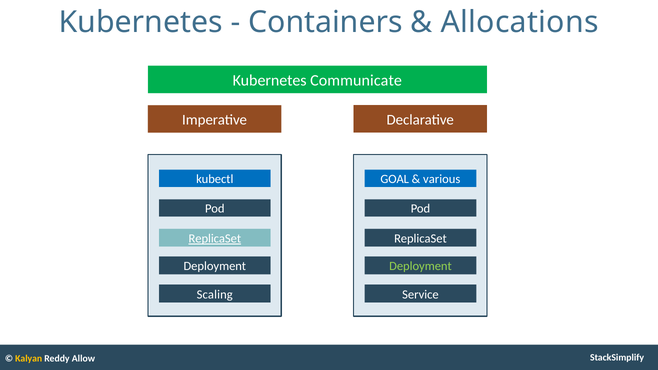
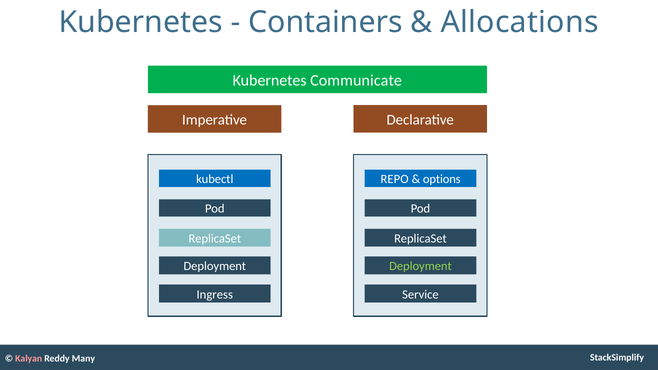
GOAL: GOAL -> REPO
various: various -> options
ReplicaSet at (215, 239) underline: present -> none
Scaling: Scaling -> Ingress
Kalyan colour: yellow -> pink
Allow: Allow -> Many
